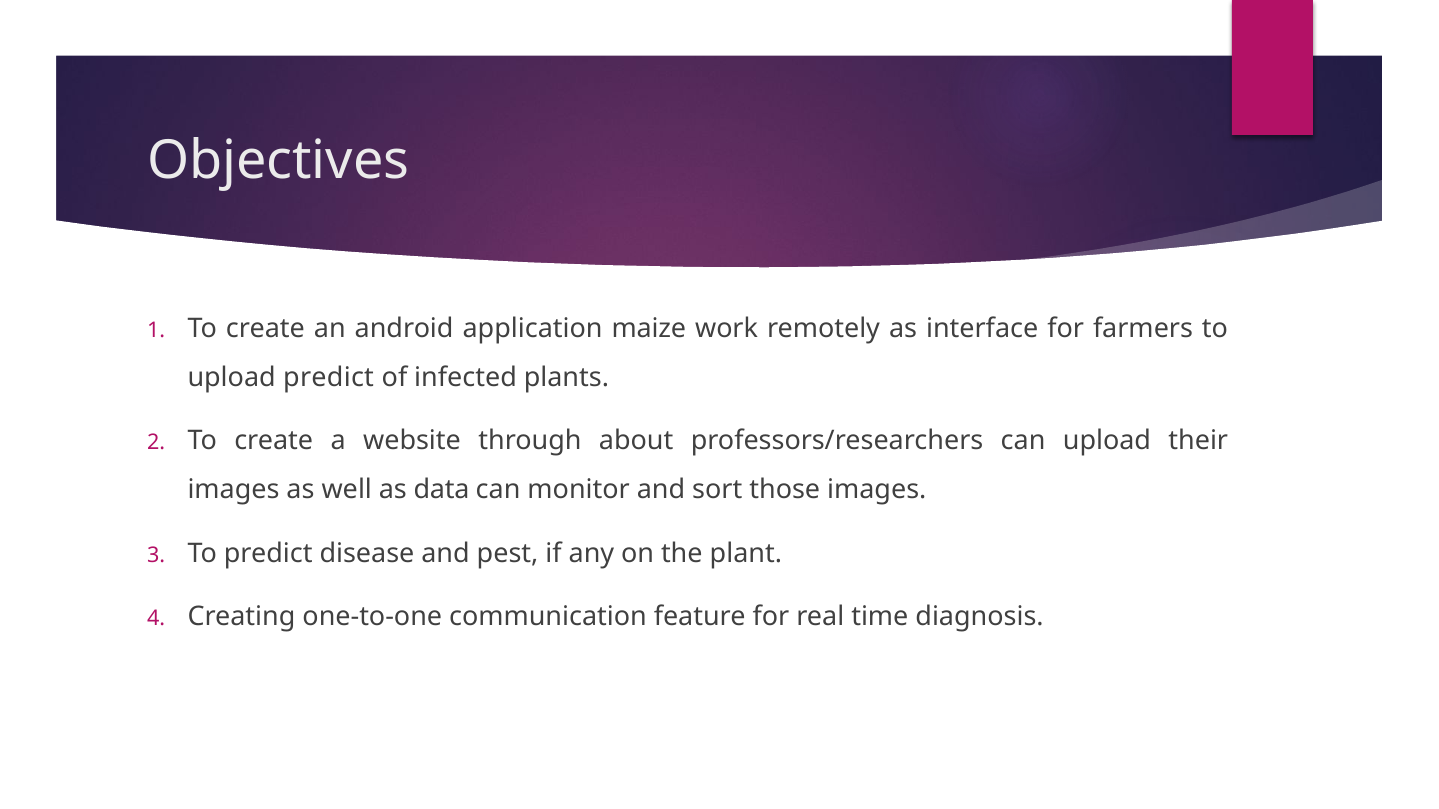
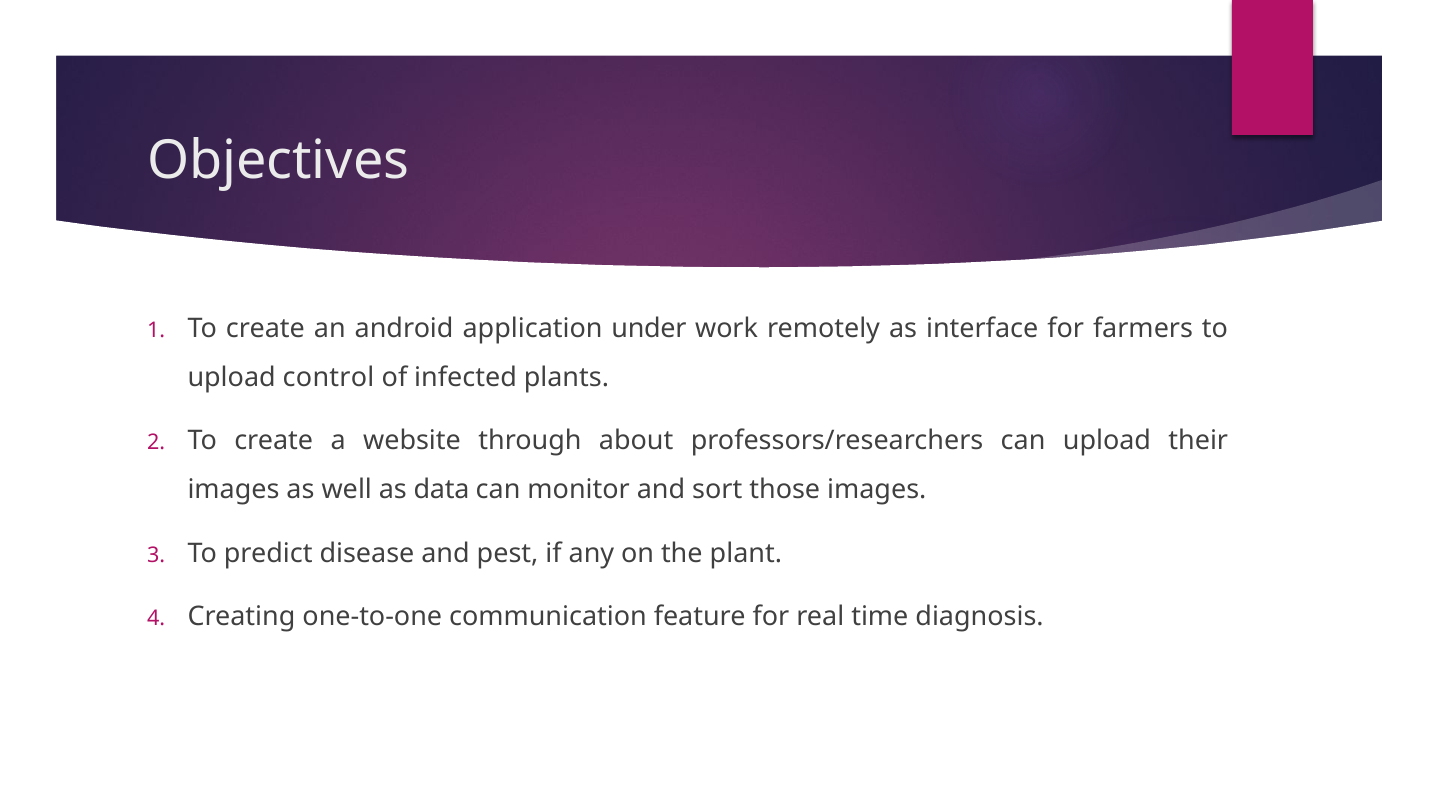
maize: maize -> under
upload predict: predict -> control
